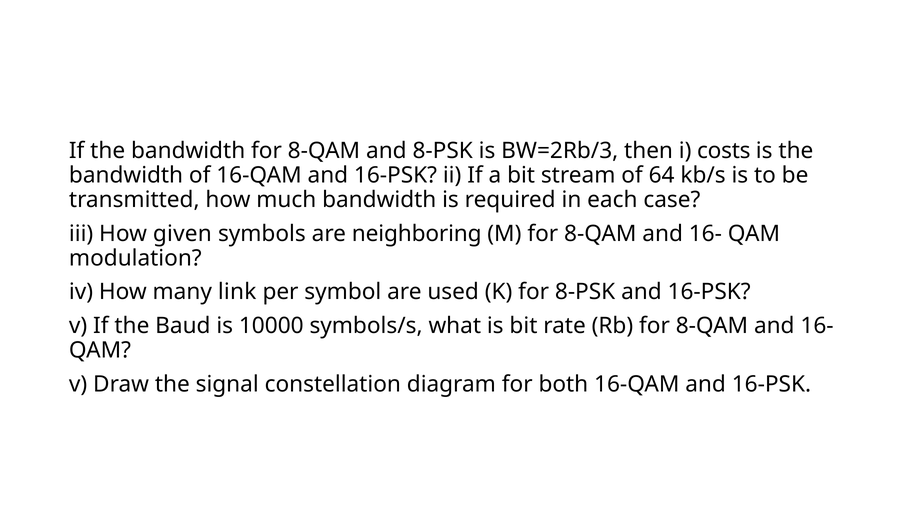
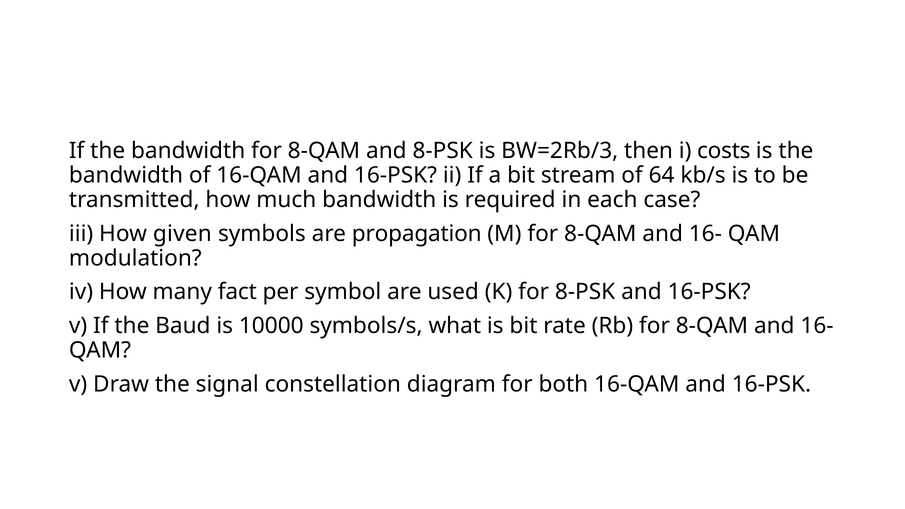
neighboring: neighboring -> propagation
link: link -> fact
